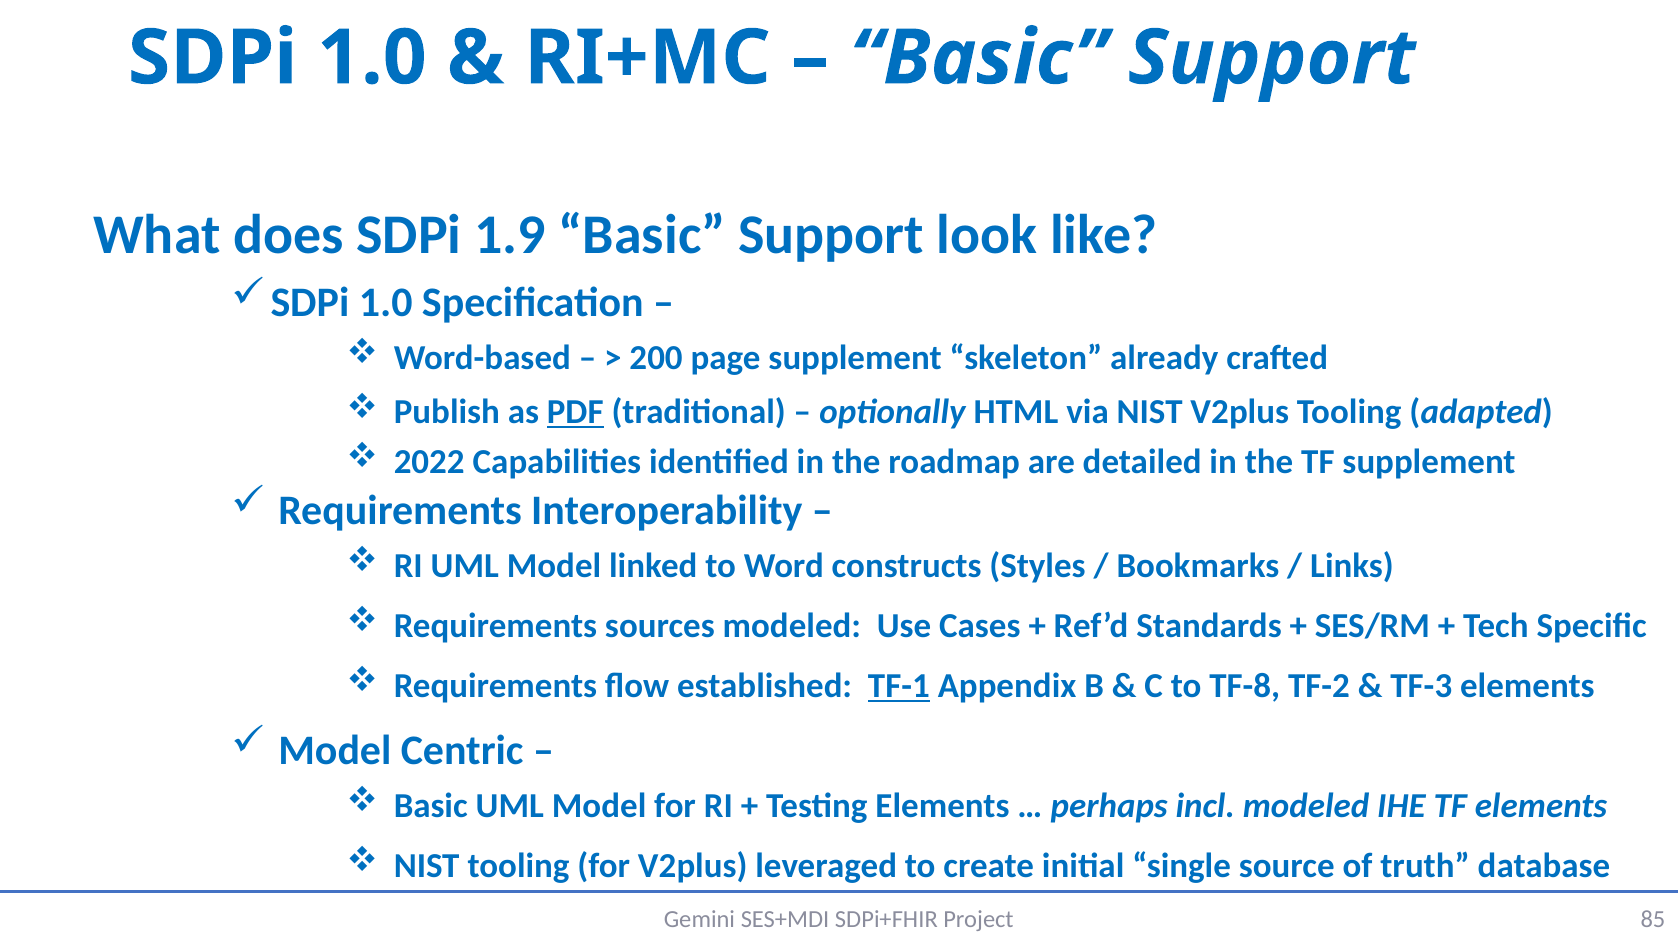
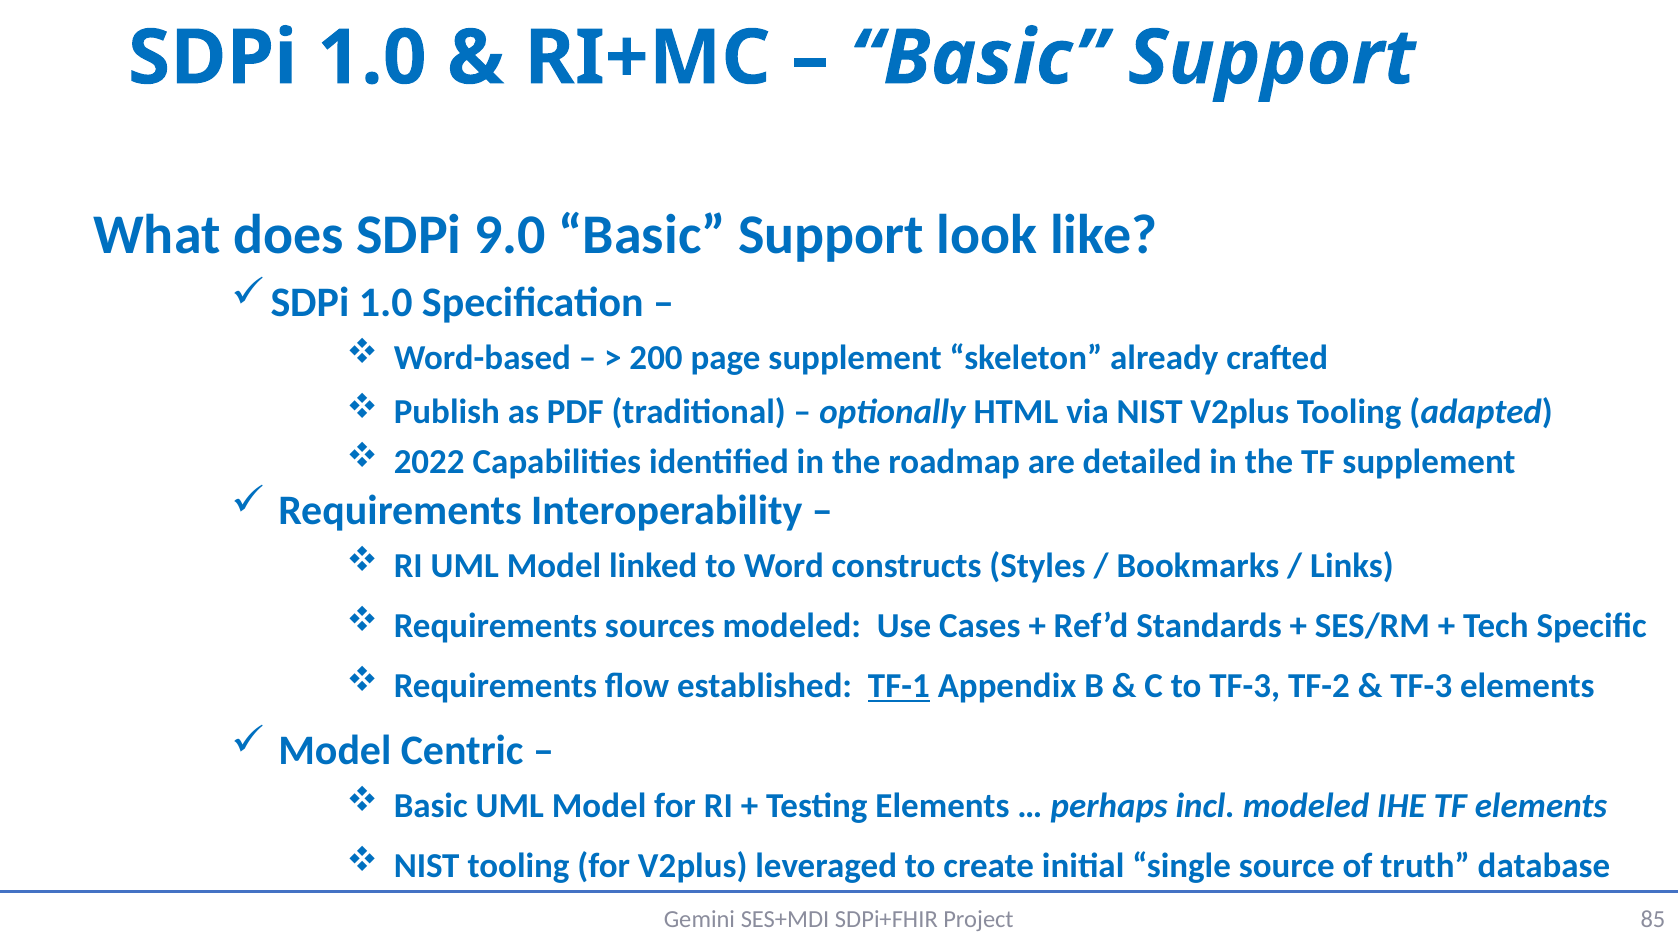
1.9: 1.9 -> 9.0
PDF underline: present -> none
to TF-8: TF-8 -> TF-3
